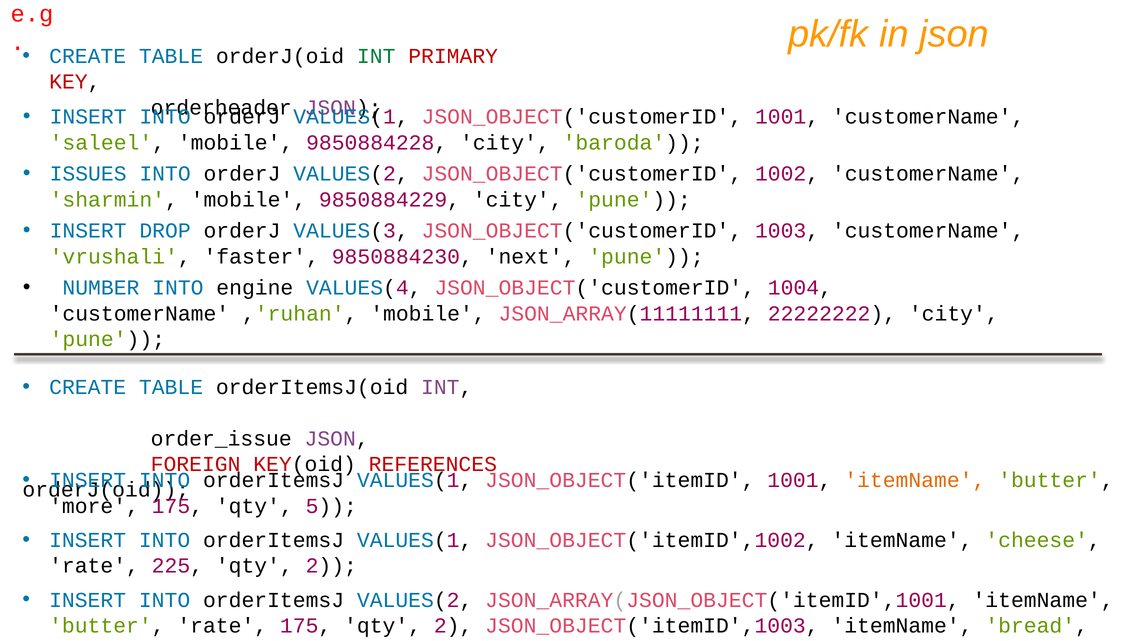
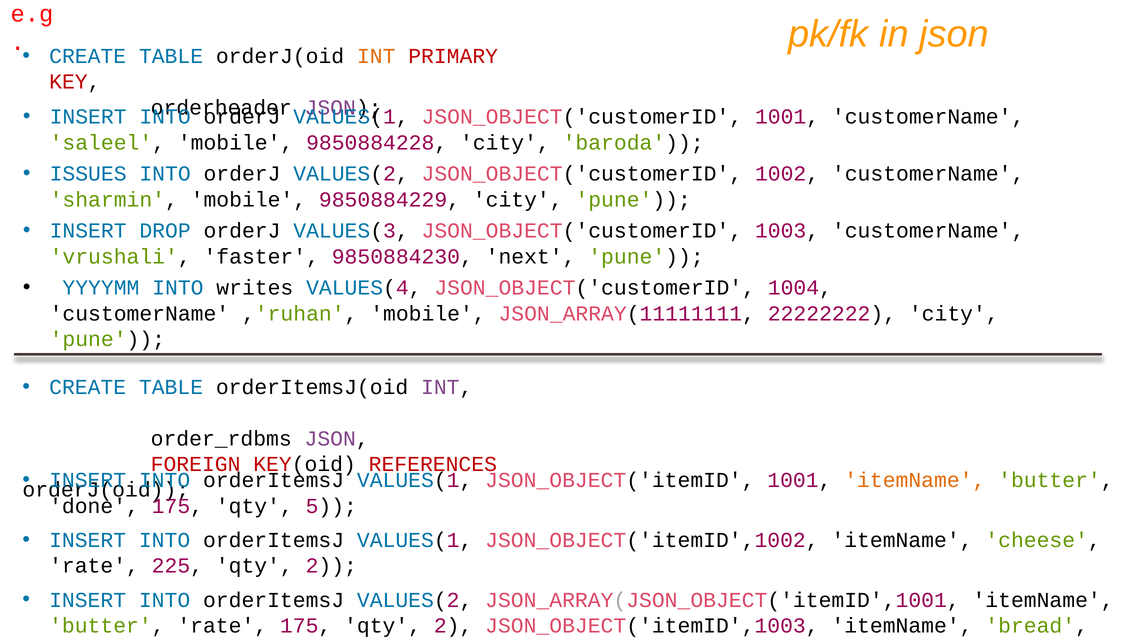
INT at (376, 56) colour: green -> orange
NUMBER: NUMBER -> YYYYMM
engine: engine -> writes
order_issue: order_issue -> order_rdbms
more: more -> done
